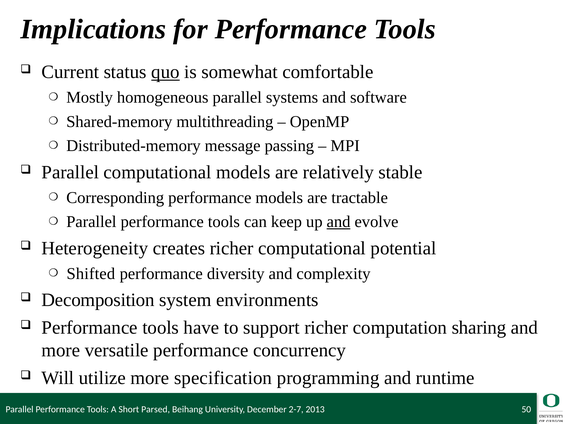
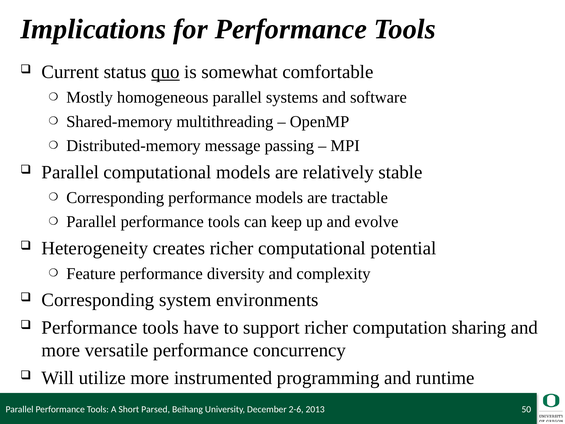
and at (339, 222) underline: present -> none
Shifted: Shifted -> Feature
Decomposition at (98, 300): Decomposition -> Corresponding
specification: specification -> instrumented
2-7: 2-7 -> 2-6
